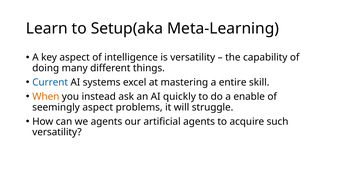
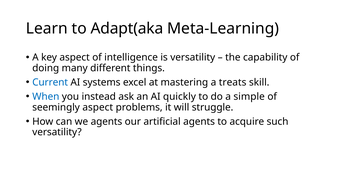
Setup(aka: Setup(aka -> Adapt(aka
entire: entire -> treats
When colour: orange -> blue
enable: enable -> simple
